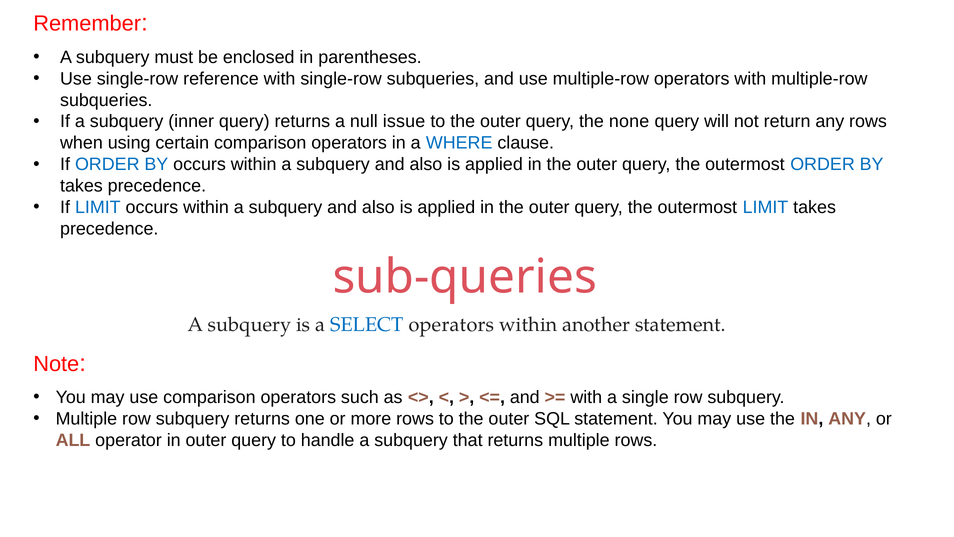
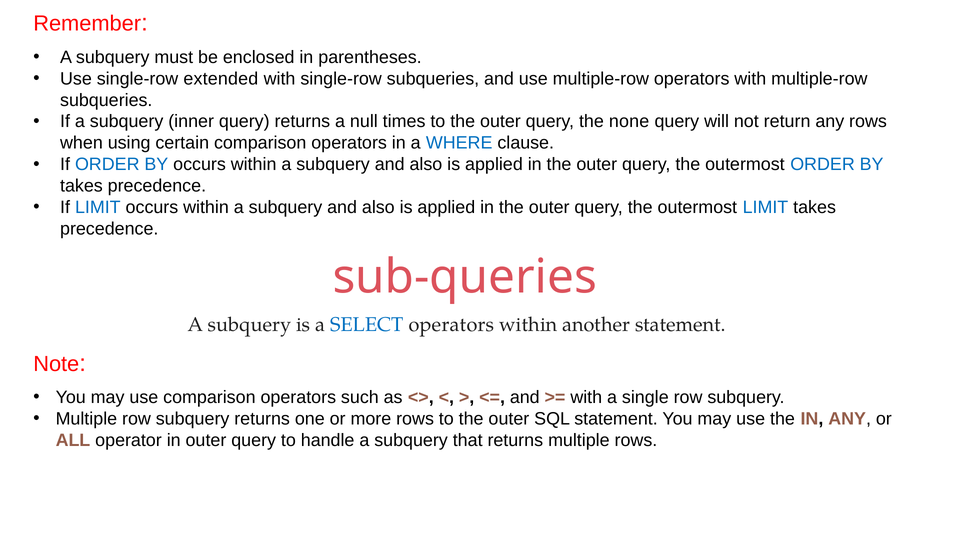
reference: reference -> extended
issue: issue -> times
